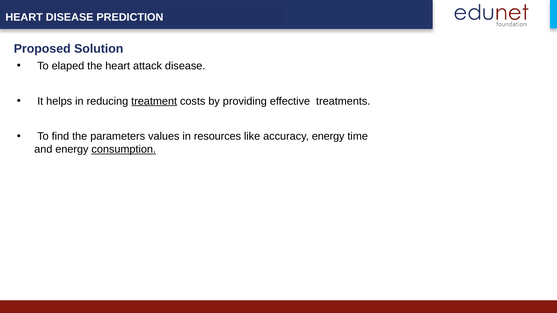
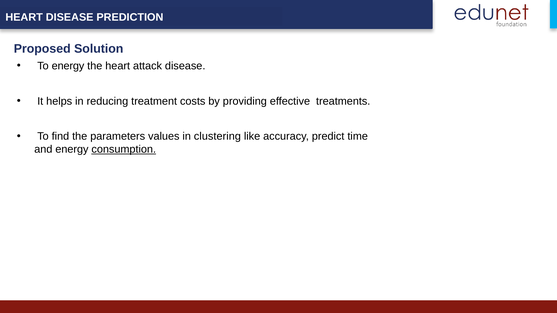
To elaped: elaped -> energy
treatment underline: present -> none
resources: resources -> clustering
accuracy energy: energy -> predict
